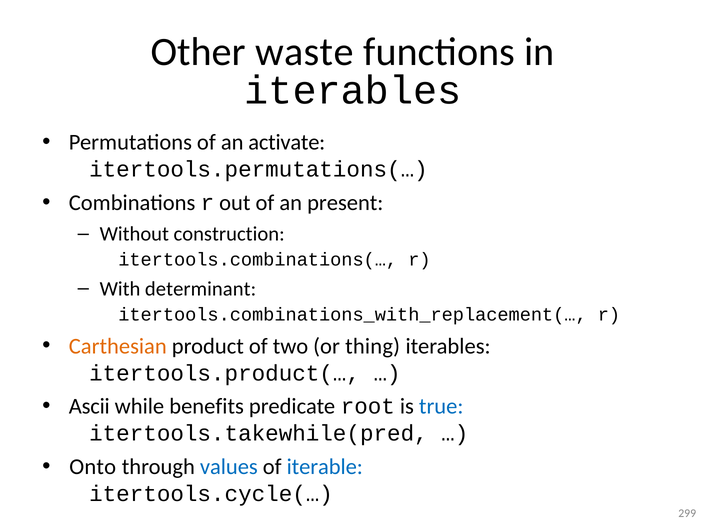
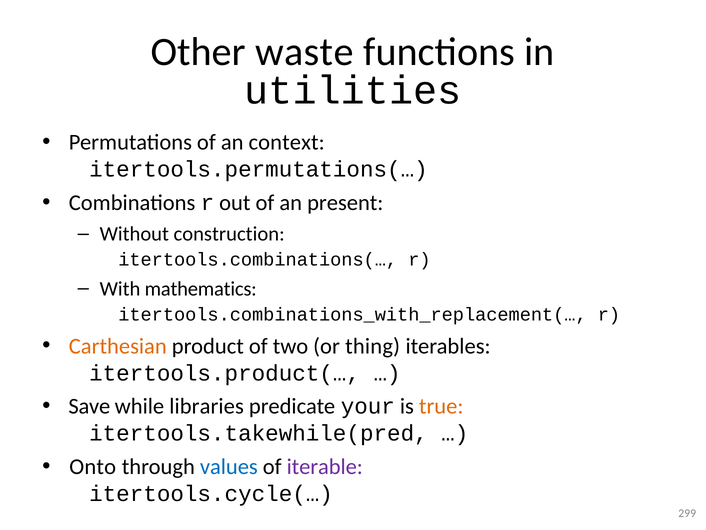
iterables at (353, 91): iterables -> utilities
activate: activate -> context
determinant: determinant -> mathematics
Ascii: Ascii -> Save
benefits: benefits -> libraries
root: root -> your
true colour: blue -> orange
iterable colour: blue -> purple
